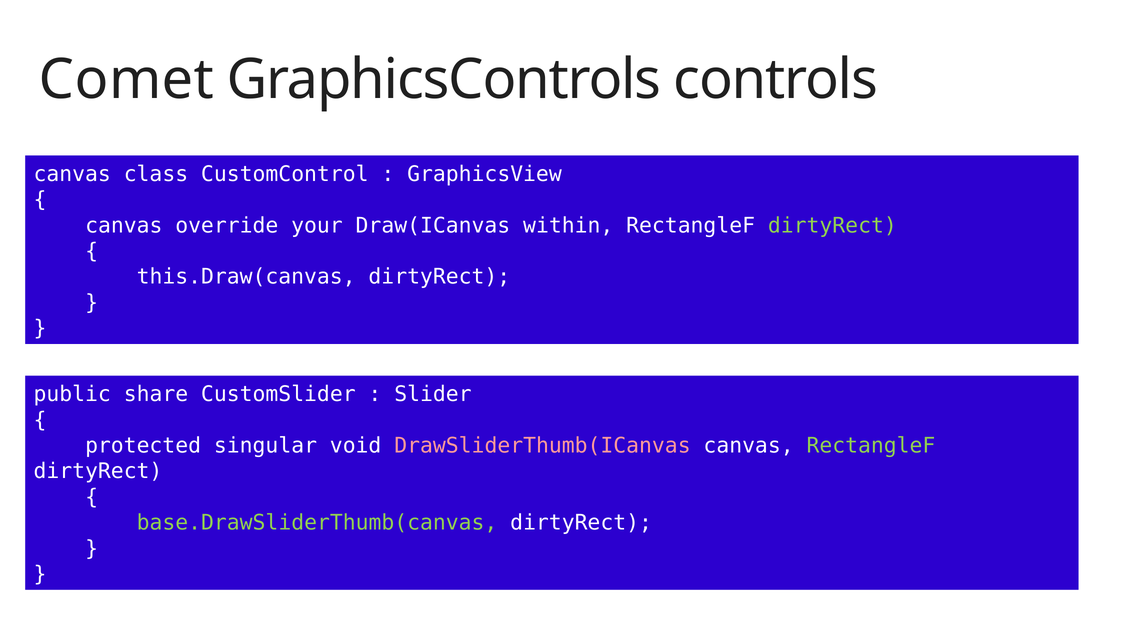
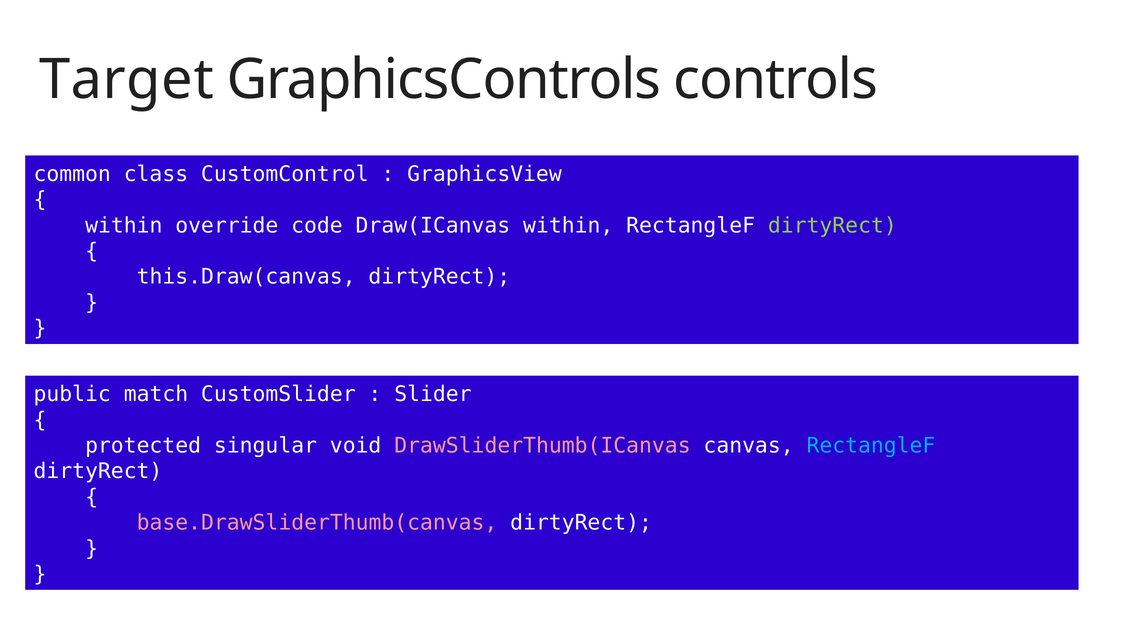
Comet: Comet -> Target
canvas at (72, 174): canvas -> common
canvas at (124, 225): canvas -> within
your: your -> code
share: share -> match
RectangleF at (871, 445) colour: light green -> light blue
base.DrawSliderThumb(canvas colour: light green -> pink
